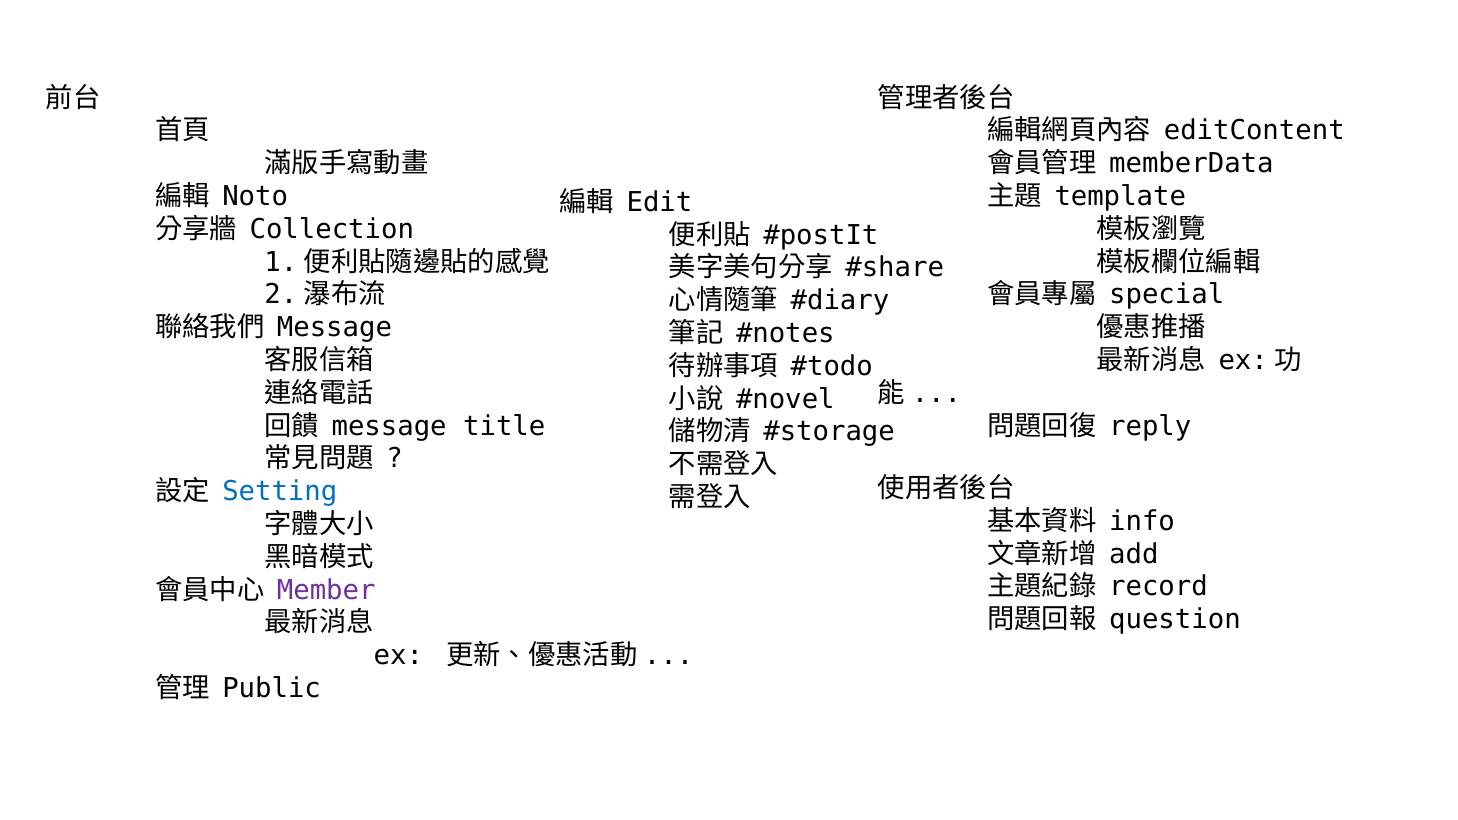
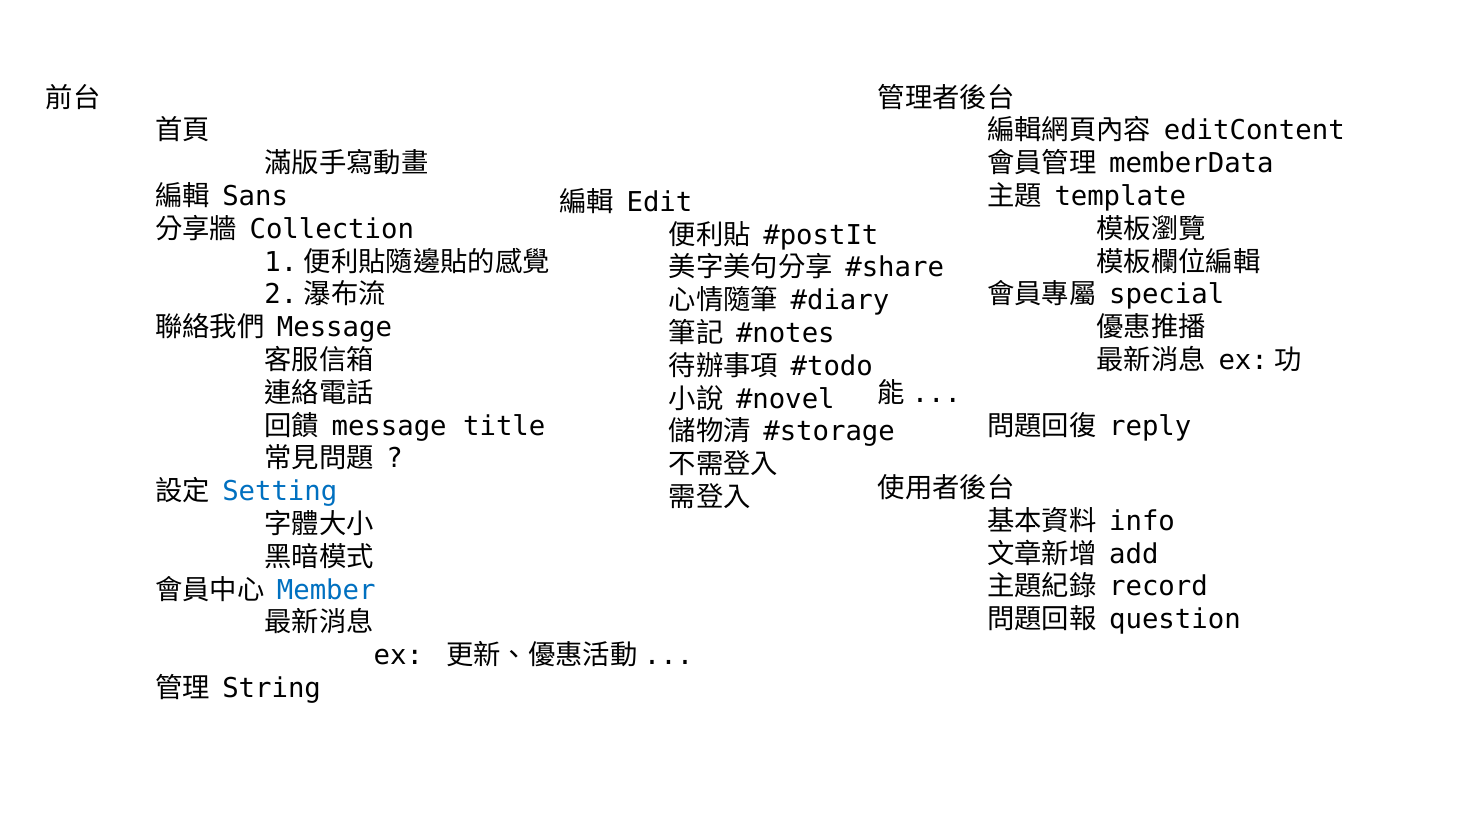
Noto: Noto -> Sans
Member colour: purple -> blue
Public: Public -> String
